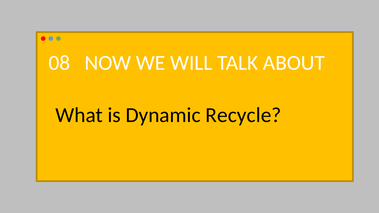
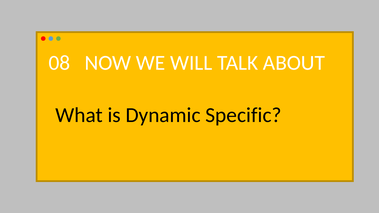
Recycle: Recycle -> Specific
